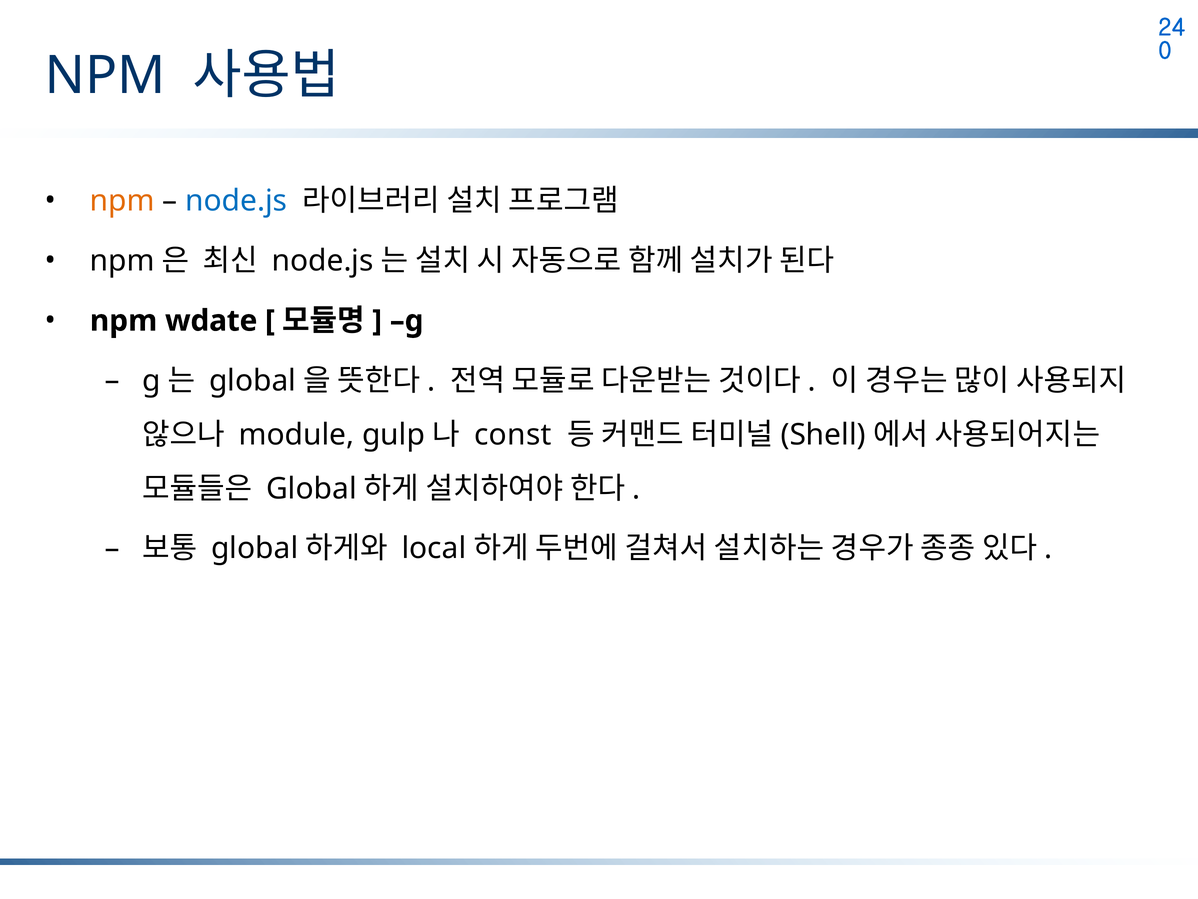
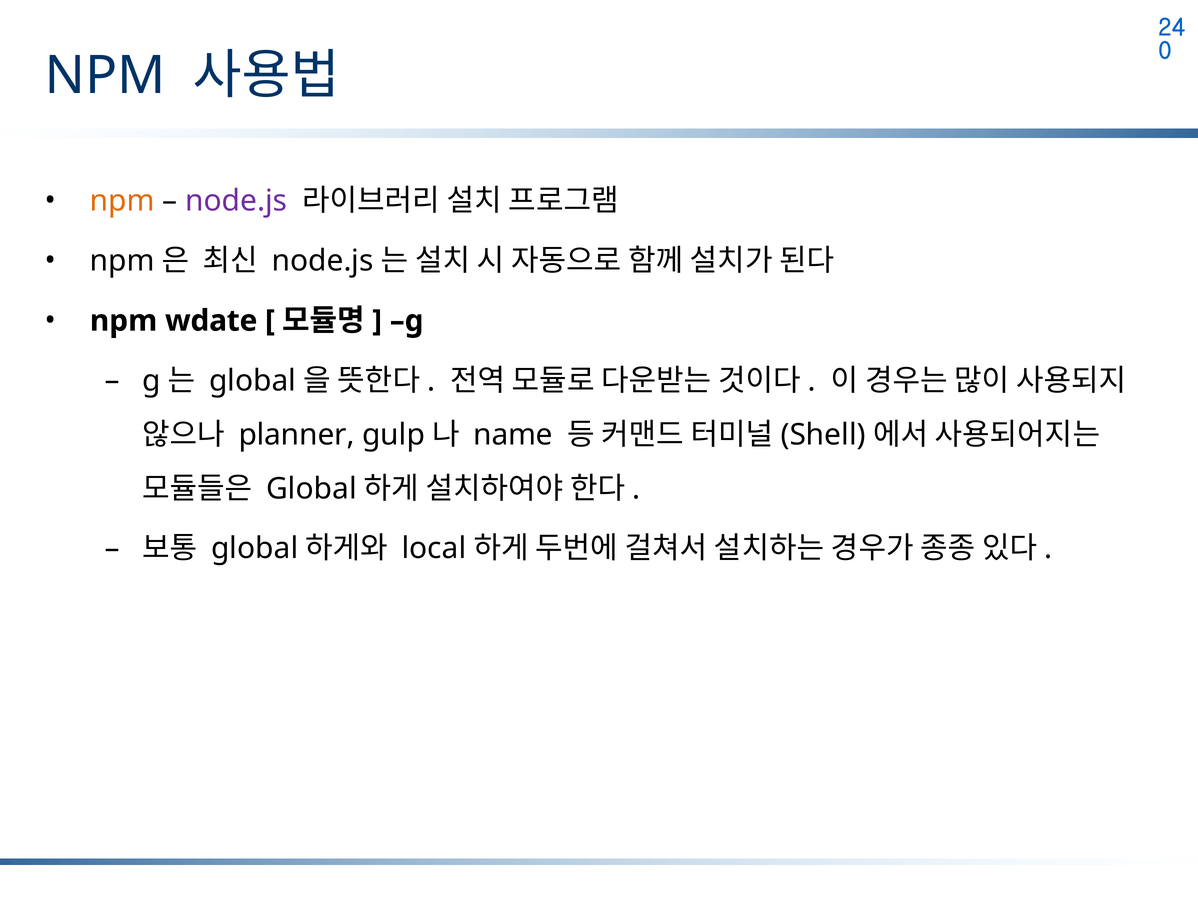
node.js colour: blue -> purple
module: module -> planner
const: const -> name
